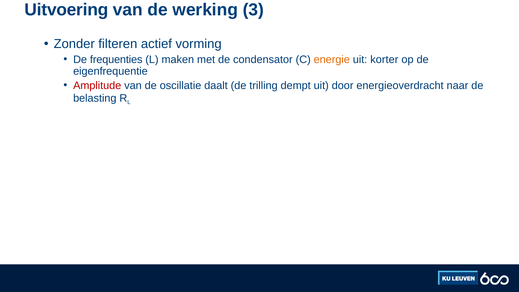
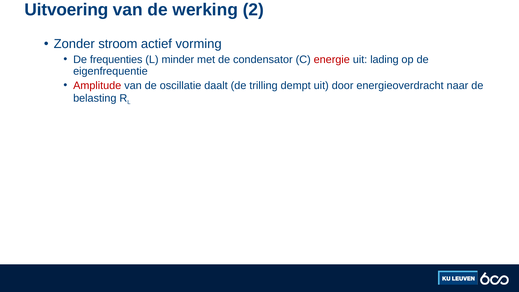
3: 3 -> 2
filteren: filteren -> stroom
maken: maken -> minder
energie colour: orange -> red
korter: korter -> lading
